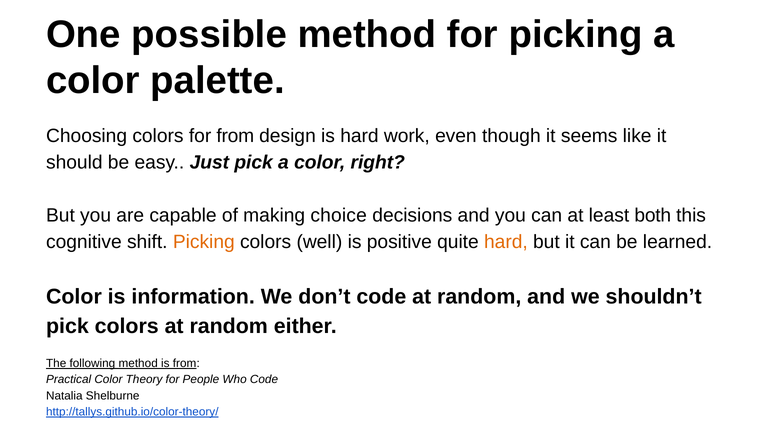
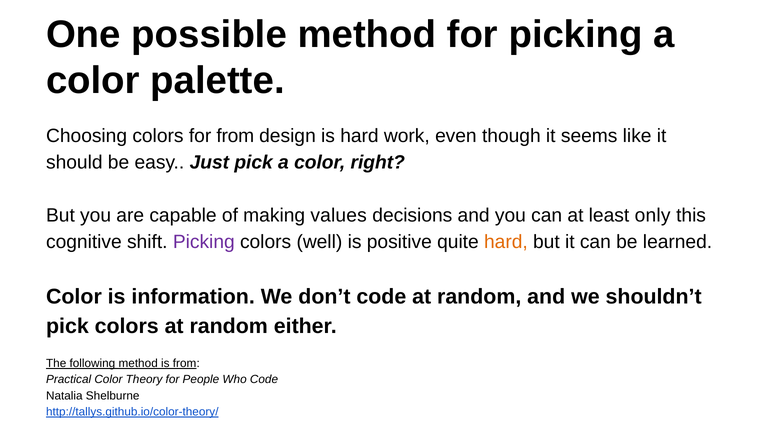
choice: choice -> values
both: both -> only
Picking at (204, 242) colour: orange -> purple
